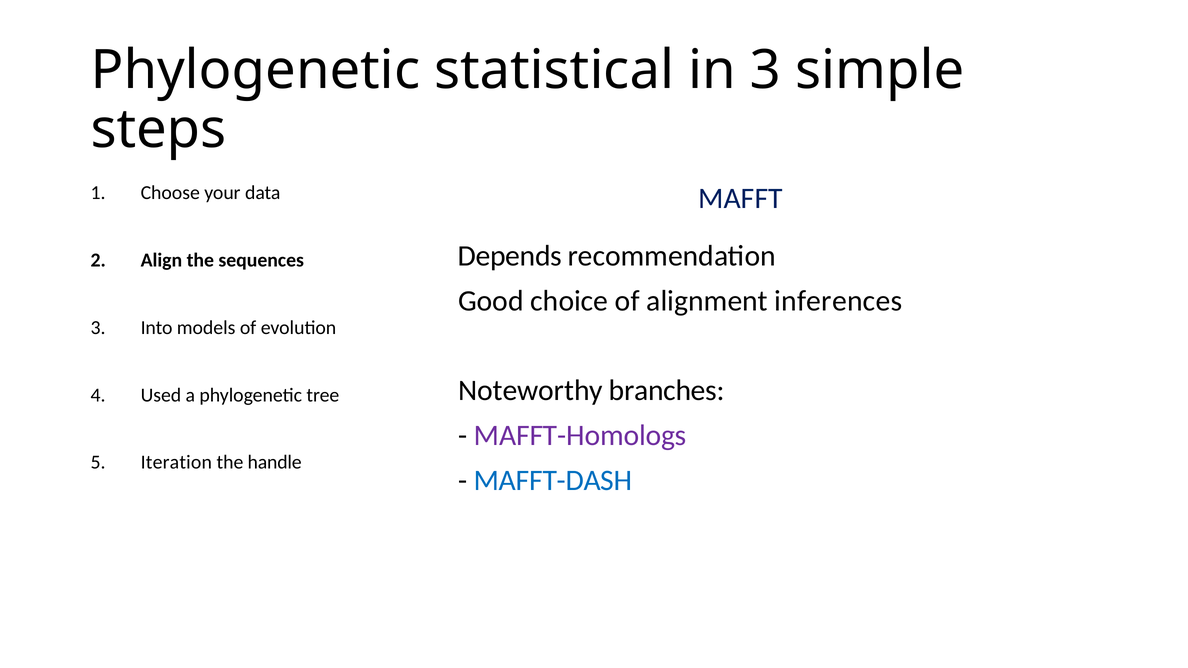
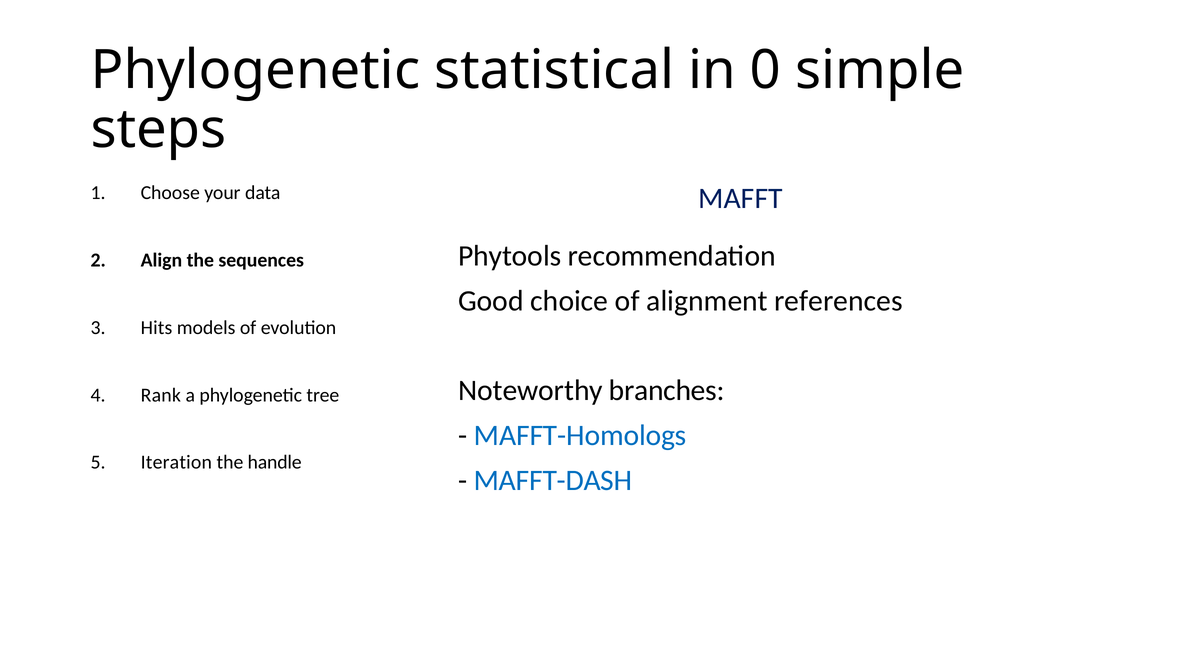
in 3: 3 -> 0
Depends: Depends -> Phytools
inferences: inferences -> references
Into: Into -> Hits
Used: Used -> Rank
MAFFT-Homologs colour: purple -> blue
